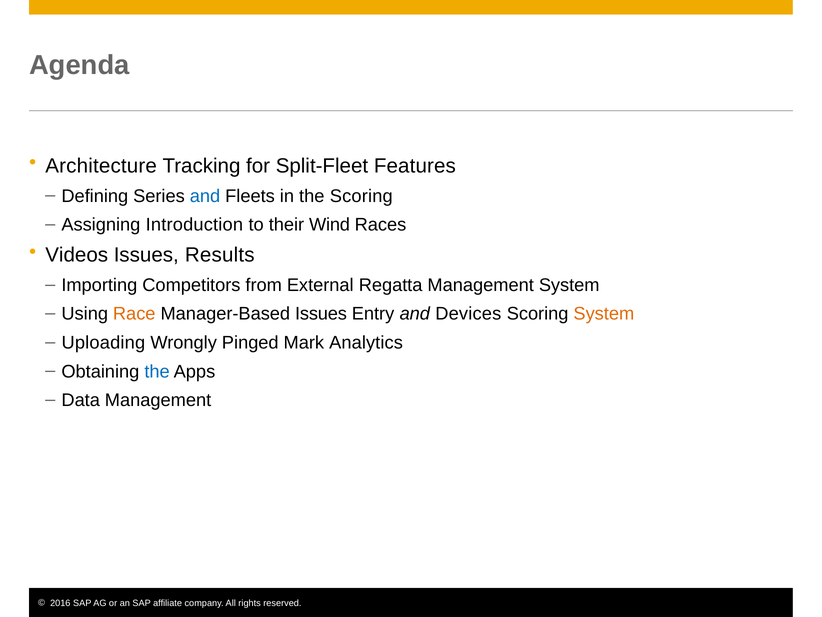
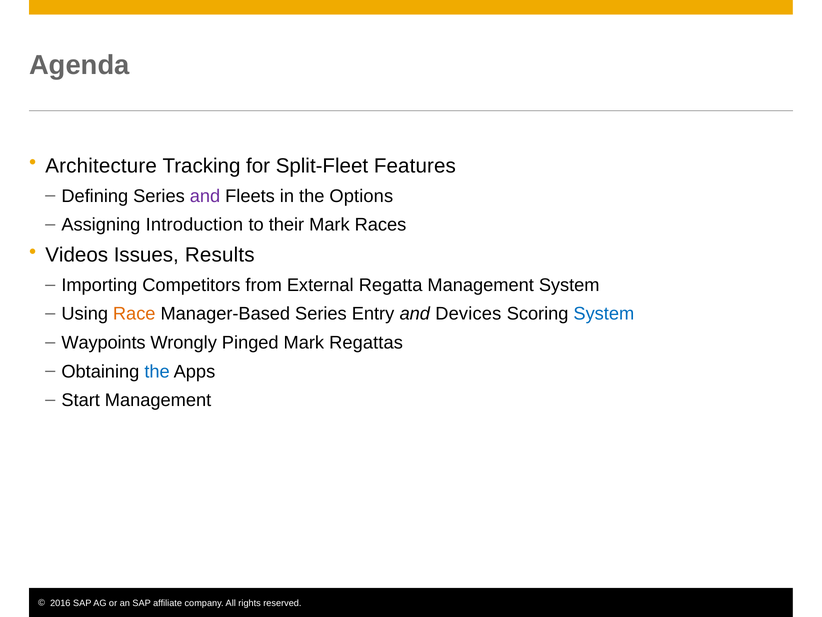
and at (205, 196) colour: blue -> purple
the Scoring: Scoring -> Options
their Wind: Wind -> Mark
Manager-Based Issues: Issues -> Series
System at (604, 314) colour: orange -> blue
Uploading: Uploading -> Waypoints
Analytics: Analytics -> Regattas
Data: Data -> Start
